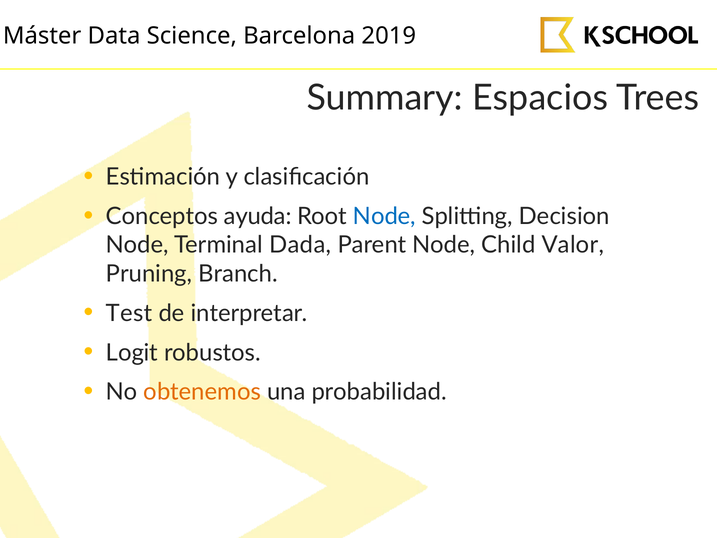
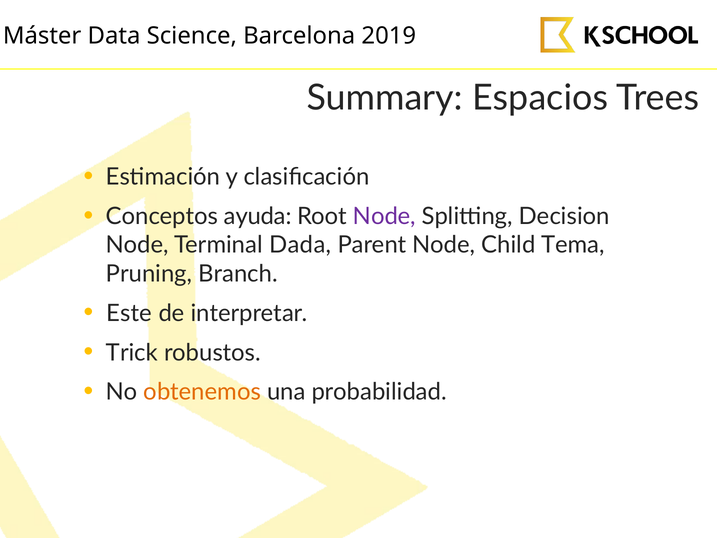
Node at (384, 216) colour: blue -> purple
Valor: Valor -> Tema
Test: Test -> Este
Logit: Logit -> Trick
